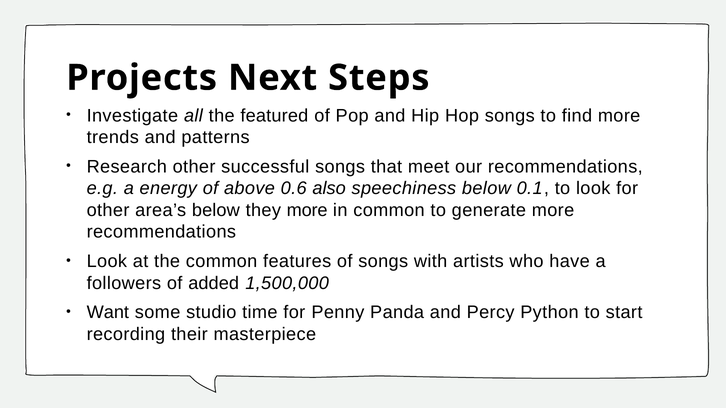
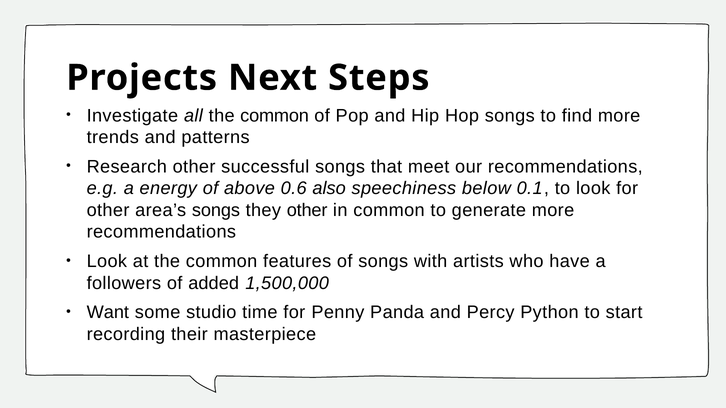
all the featured: featured -> common
area’s below: below -> songs
they more: more -> other
